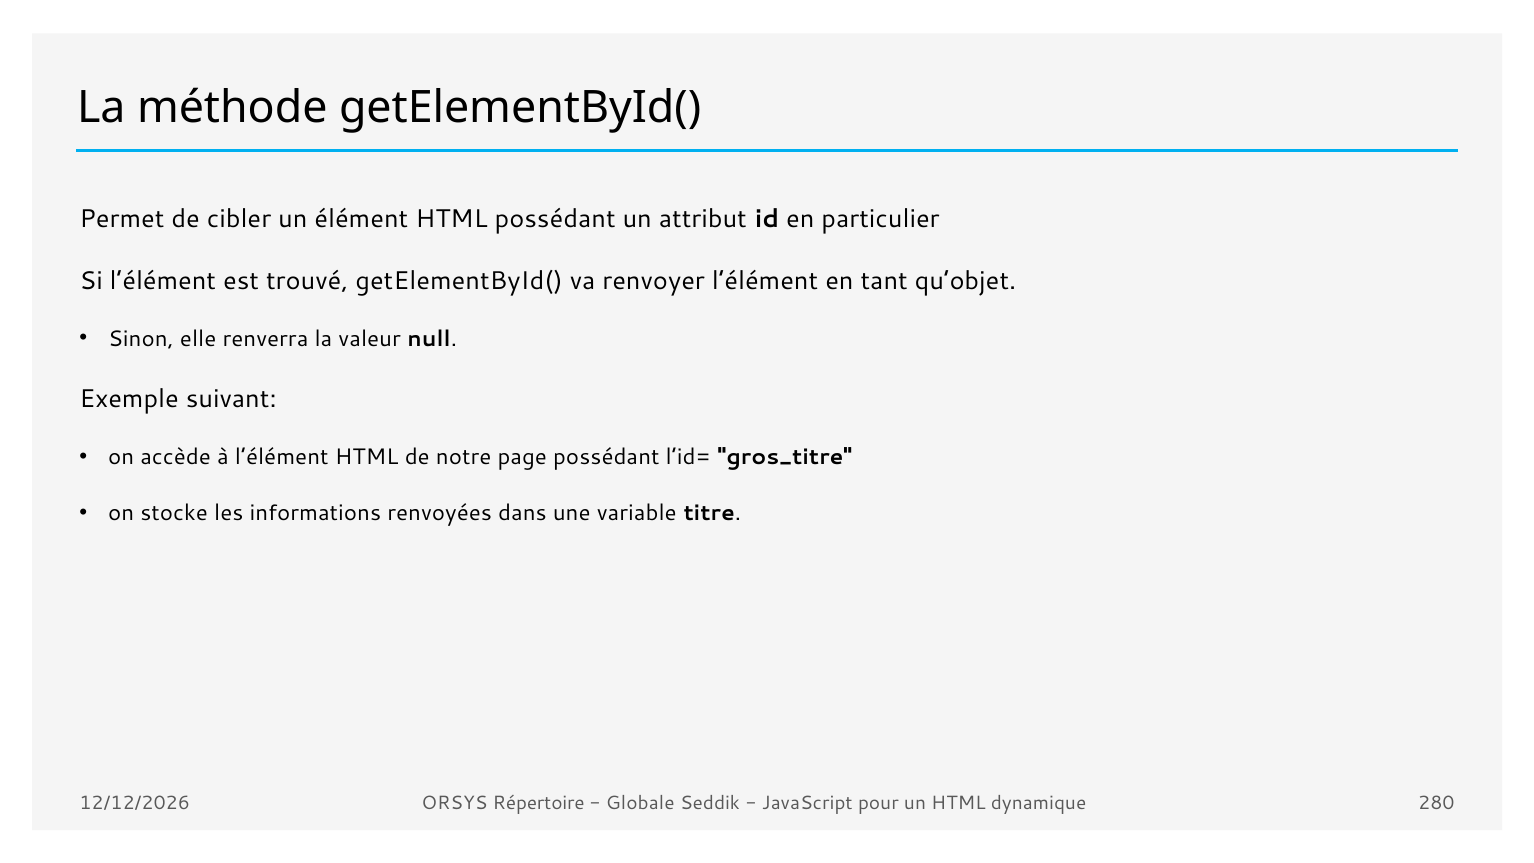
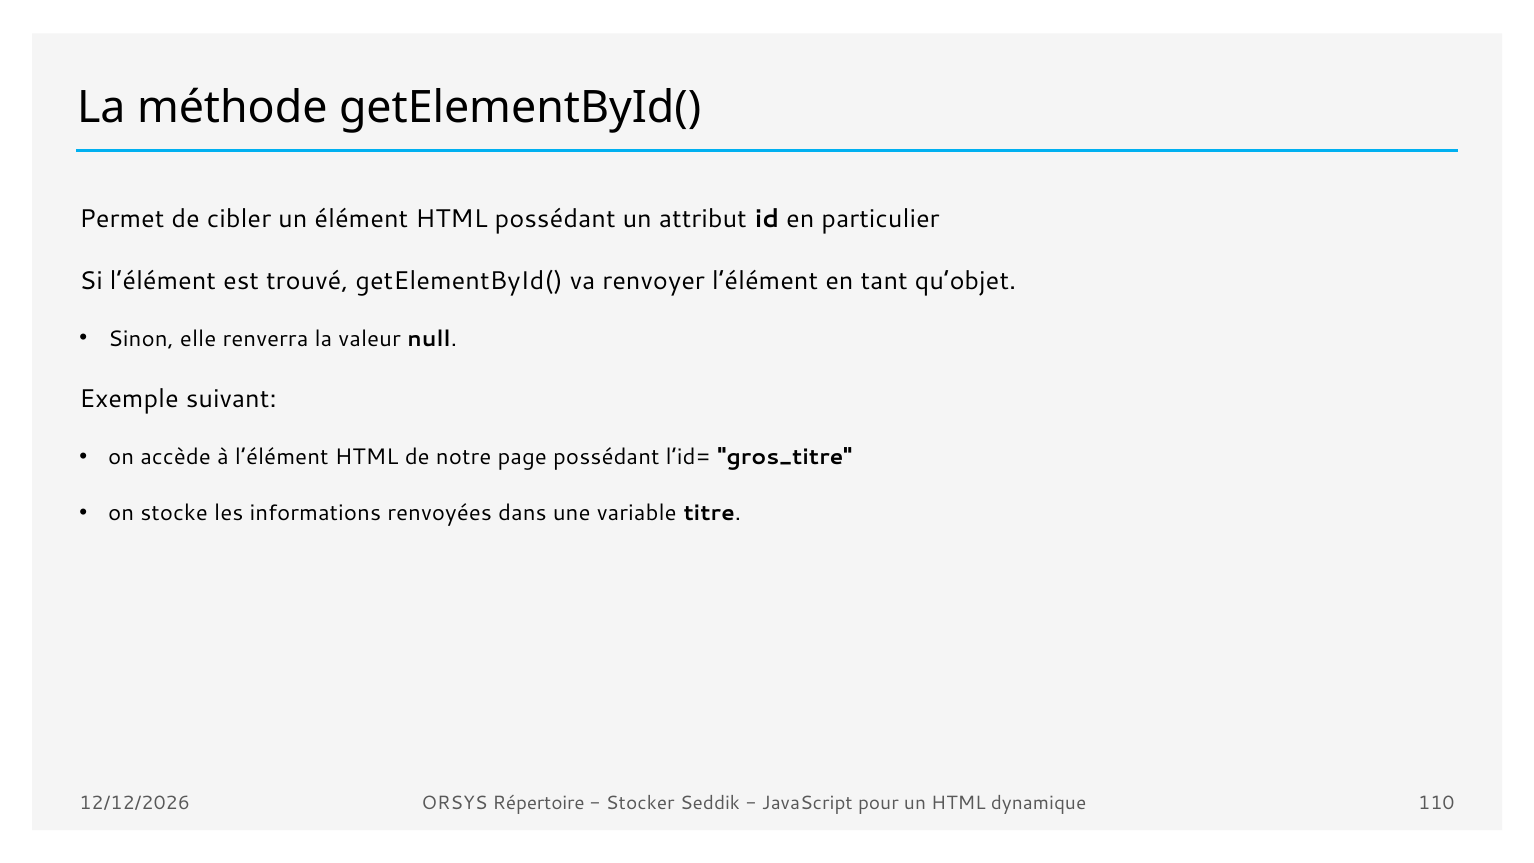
Globale: Globale -> Stocker
280: 280 -> 110
